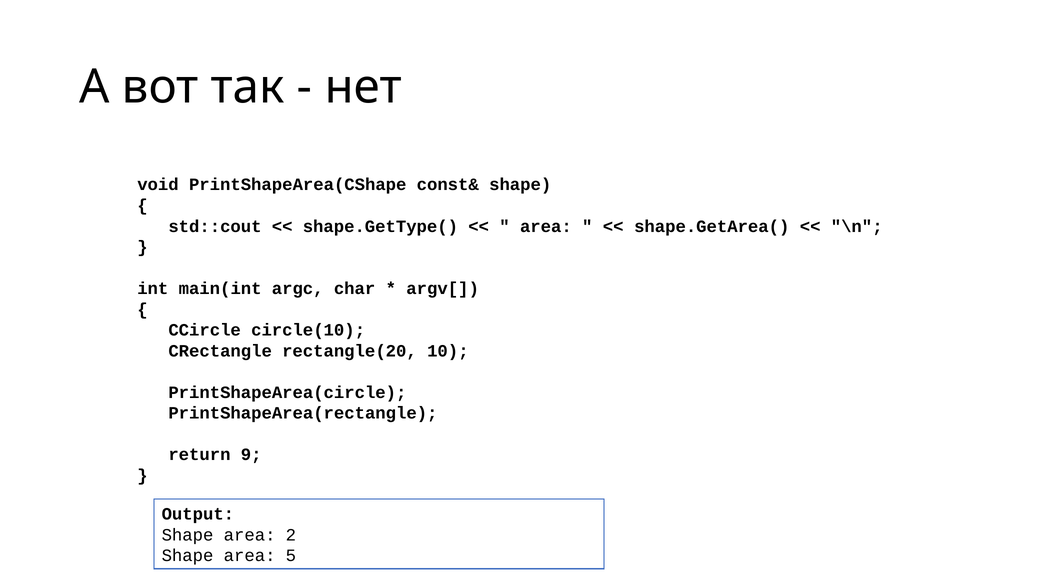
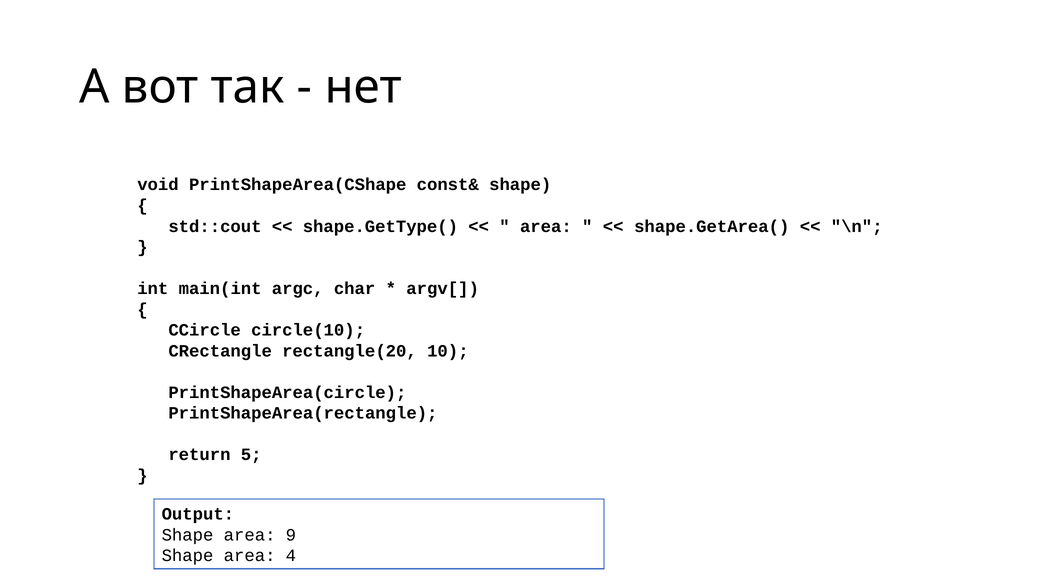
9: 9 -> 5
2: 2 -> 9
5: 5 -> 4
